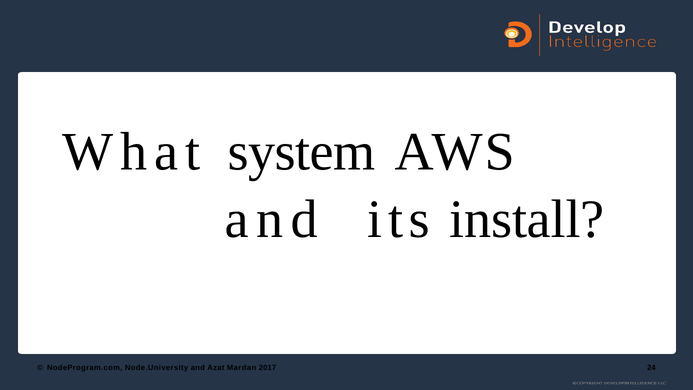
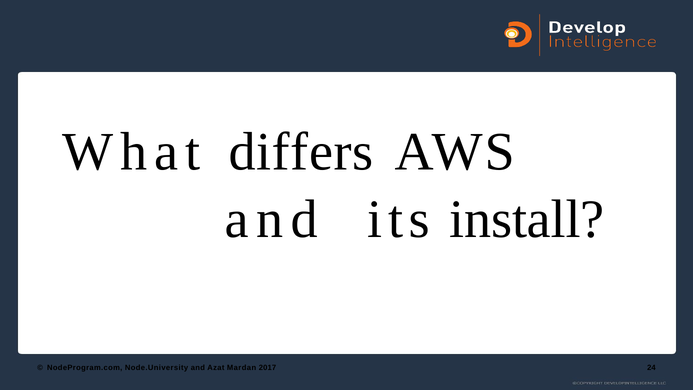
system: system -> differs
